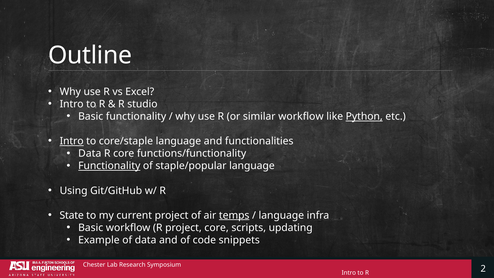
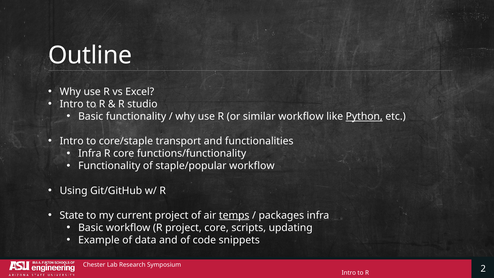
Intro at (72, 141) underline: present -> none
core/staple language: language -> transport
Data at (90, 153): Data -> Infra
Functionality at (109, 166) underline: present -> none
staple/popular language: language -> workflow
language at (281, 215): language -> packages
